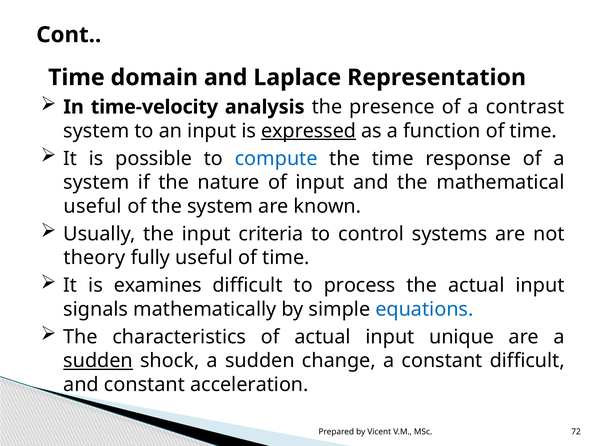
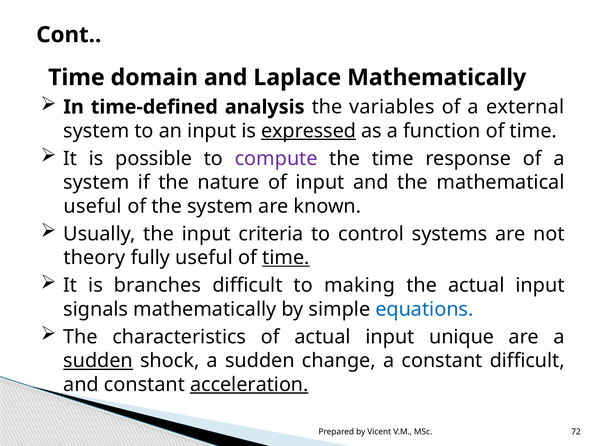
Laplace Representation: Representation -> Mathematically
time-velocity: time-velocity -> time-defined
presence: presence -> variables
contrast: contrast -> external
compute colour: blue -> purple
time at (286, 258) underline: none -> present
examines: examines -> branches
process: process -> making
acceleration underline: none -> present
